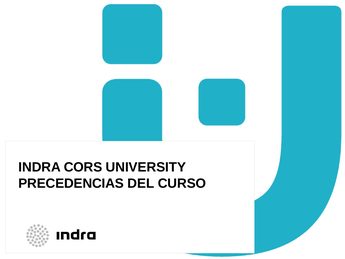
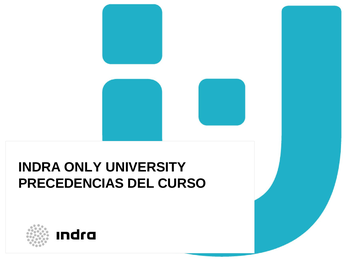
CORS: CORS -> ONLY
